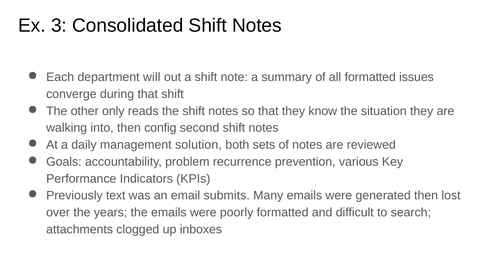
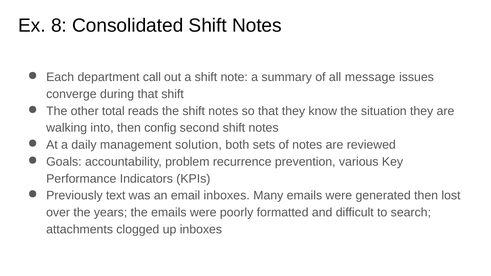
3: 3 -> 8
will: will -> call
all formatted: formatted -> message
only: only -> total
email submits: submits -> inboxes
